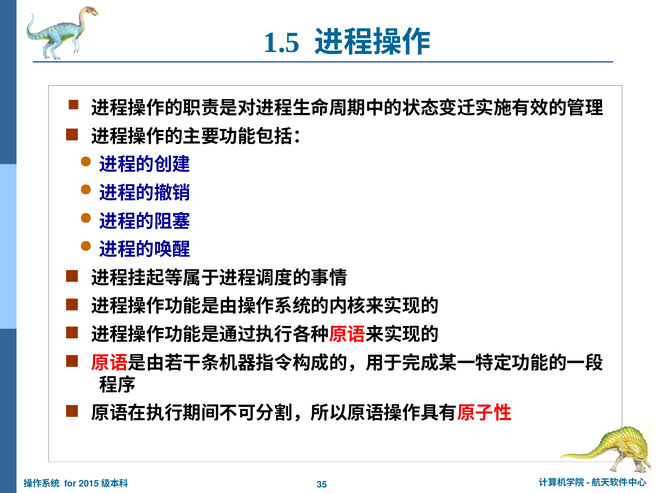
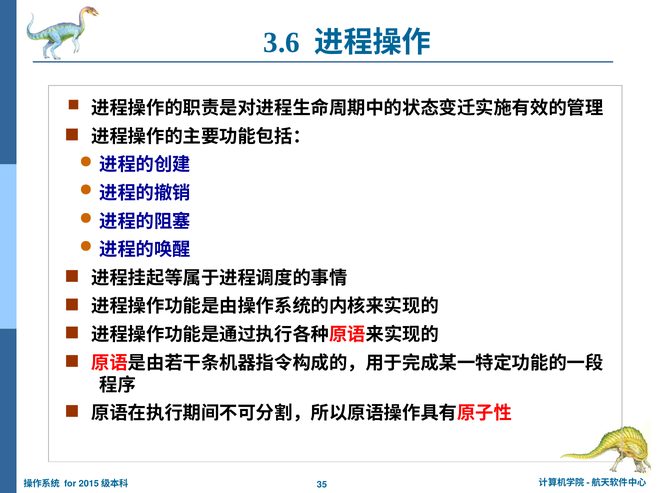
1.5: 1.5 -> 3.6
